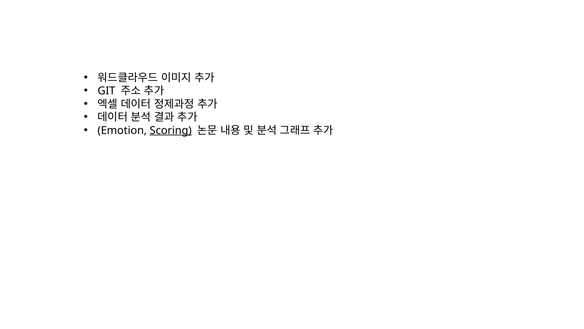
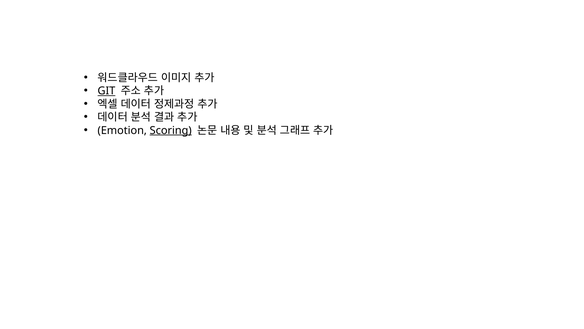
GIT underline: none -> present
